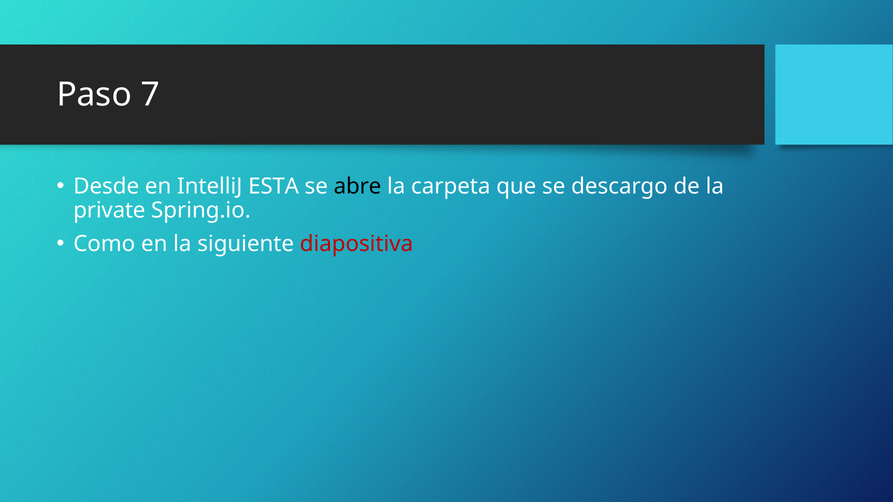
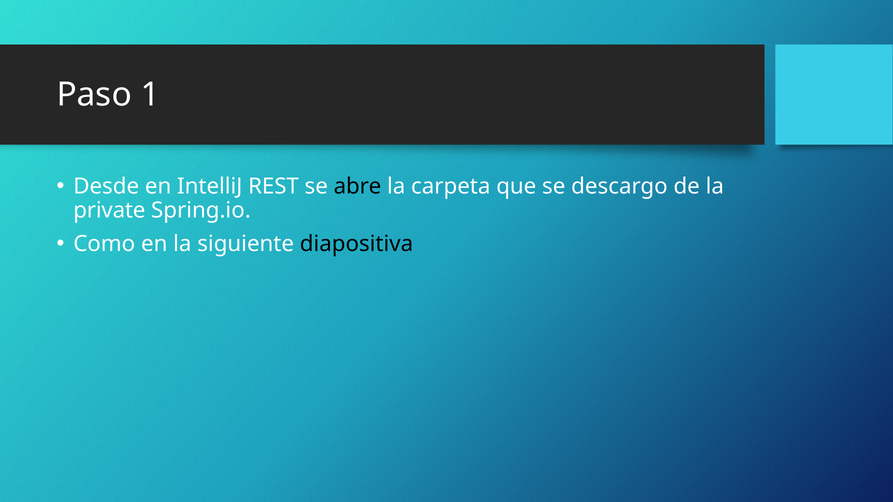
7: 7 -> 1
ESTA: ESTA -> REST
diapositiva colour: red -> black
